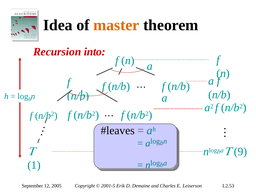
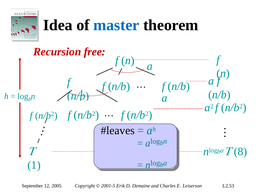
master colour: orange -> blue
into: into -> free
9: 9 -> 8
